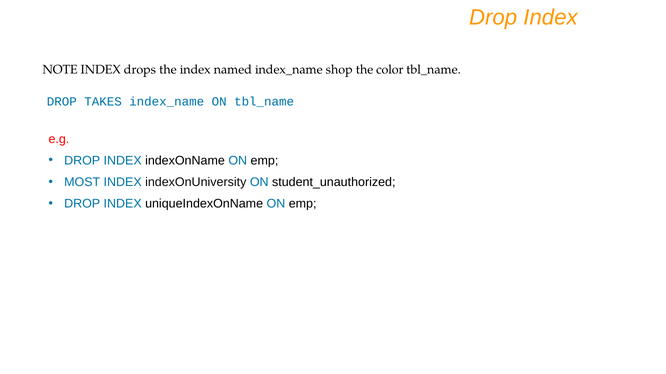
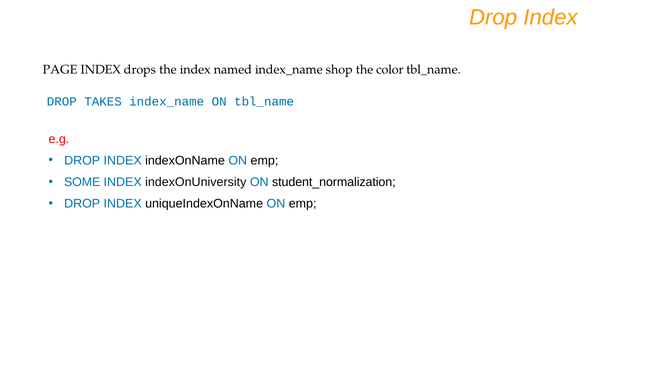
NOTE: NOTE -> PAGE
MOST: MOST -> SOME
student_unauthorized: student_unauthorized -> student_normalization
